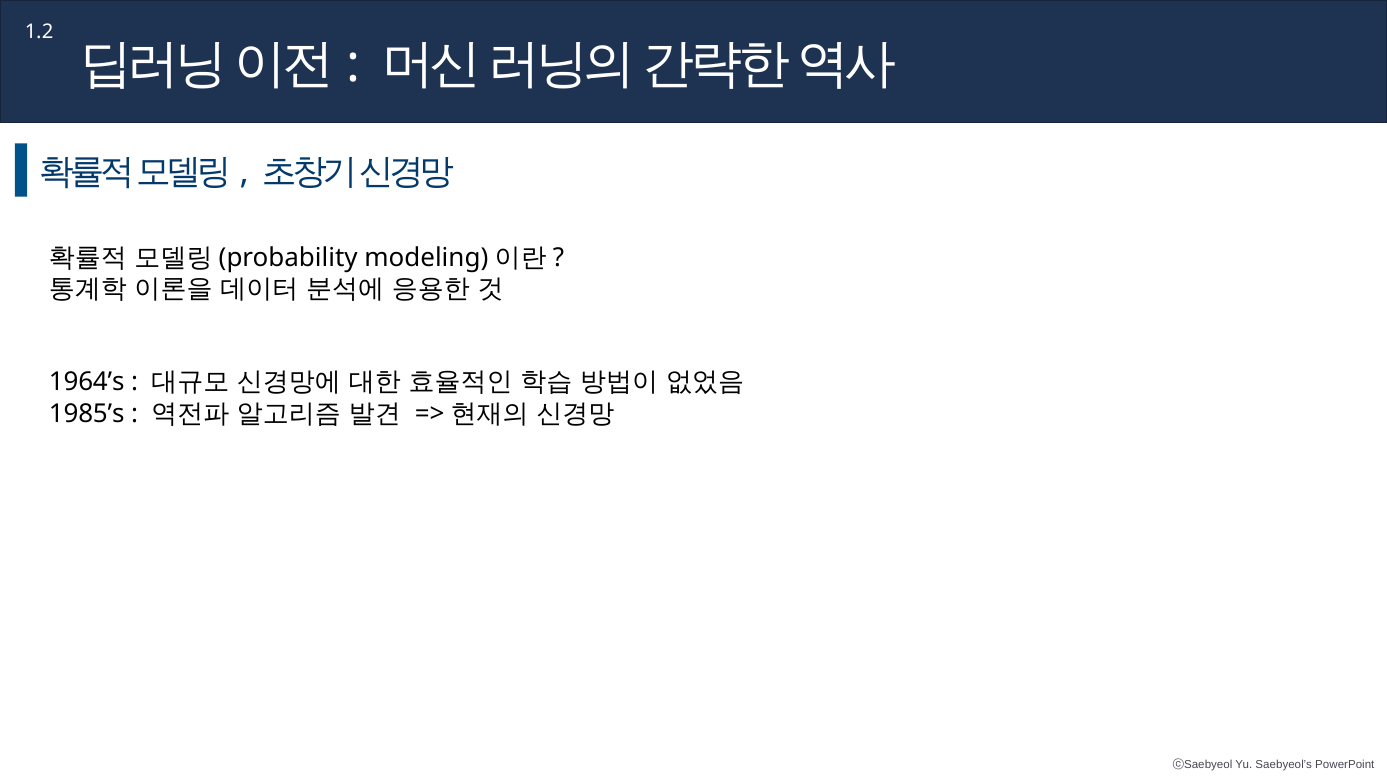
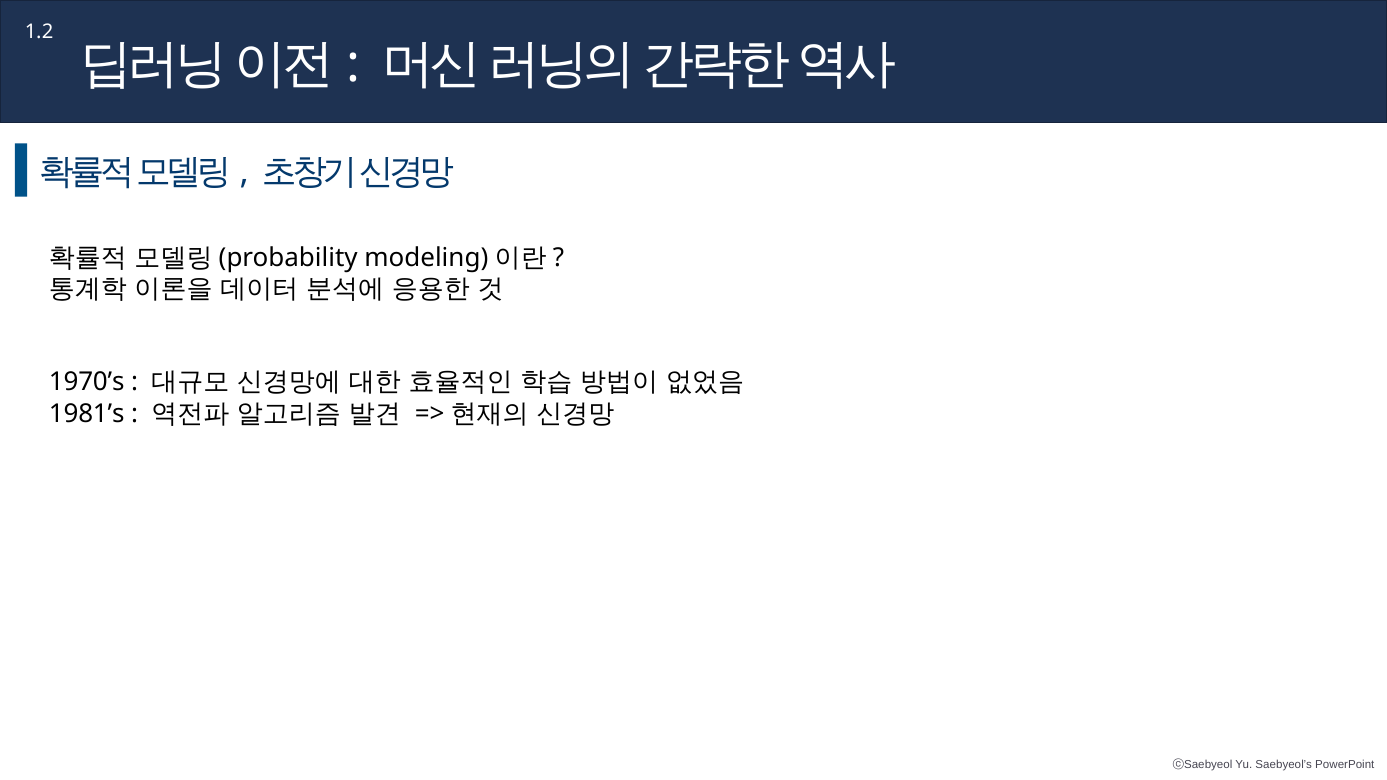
1964’s: 1964’s -> 1970’s
1985’s: 1985’s -> 1981’s
